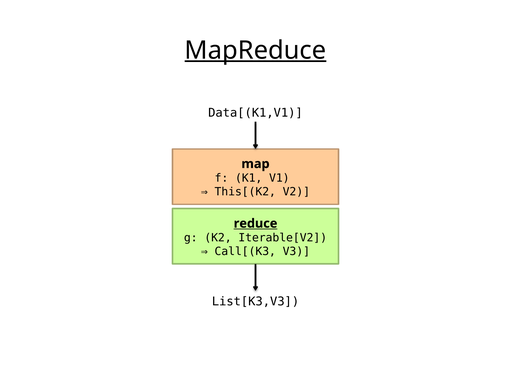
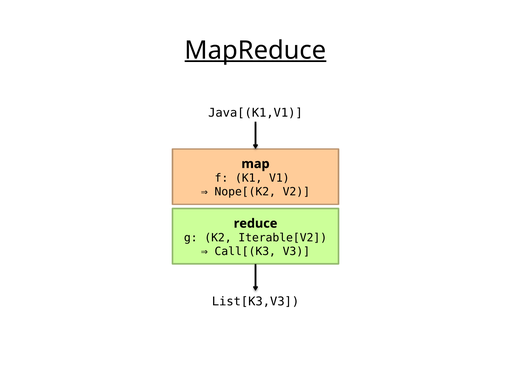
Data[(K1,V1: Data[(K1,V1 -> Java[(K1,V1
This[(K2: This[(K2 -> Nope[(K2
reduce underline: present -> none
